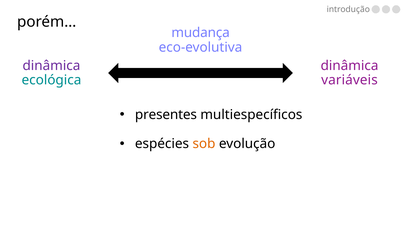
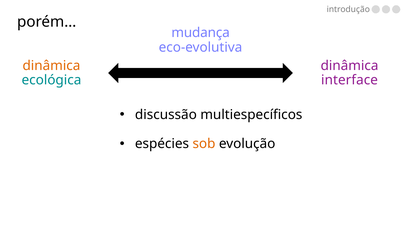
dinâmica at (51, 66) colour: purple -> orange
variáveis: variáveis -> interface
presentes: presentes -> discussão
